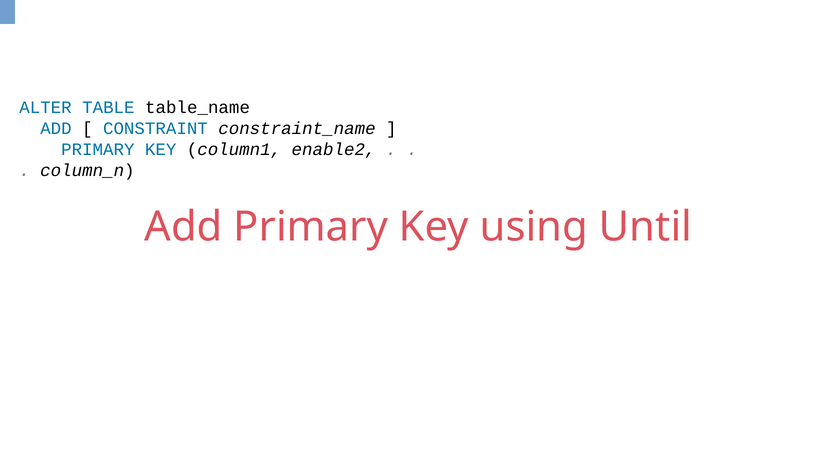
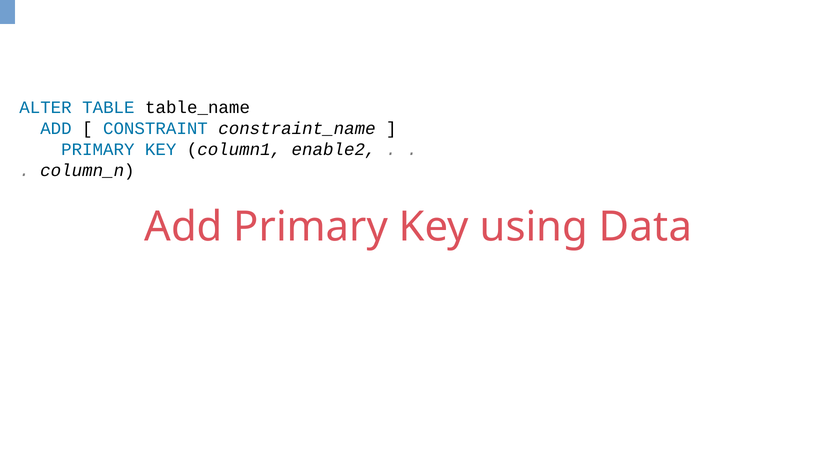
Until: Until -> Data
